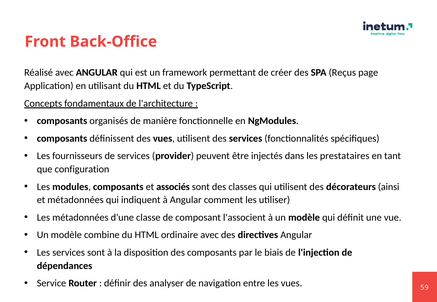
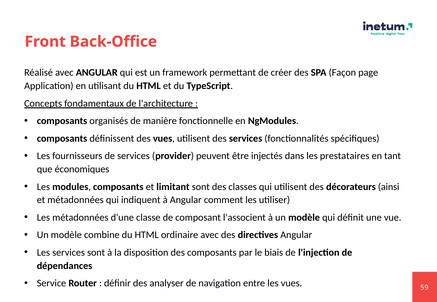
Reçus: Reçus -> Façon
configuration: configuration -> économiques
associés: associés -> limitant
